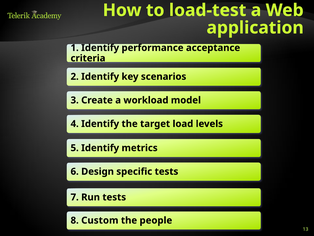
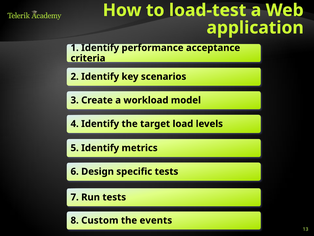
people: people -> events
